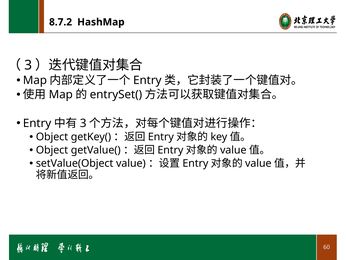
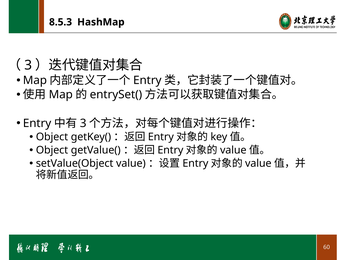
8.7.2: 8.7.2 -> 8.5.3
